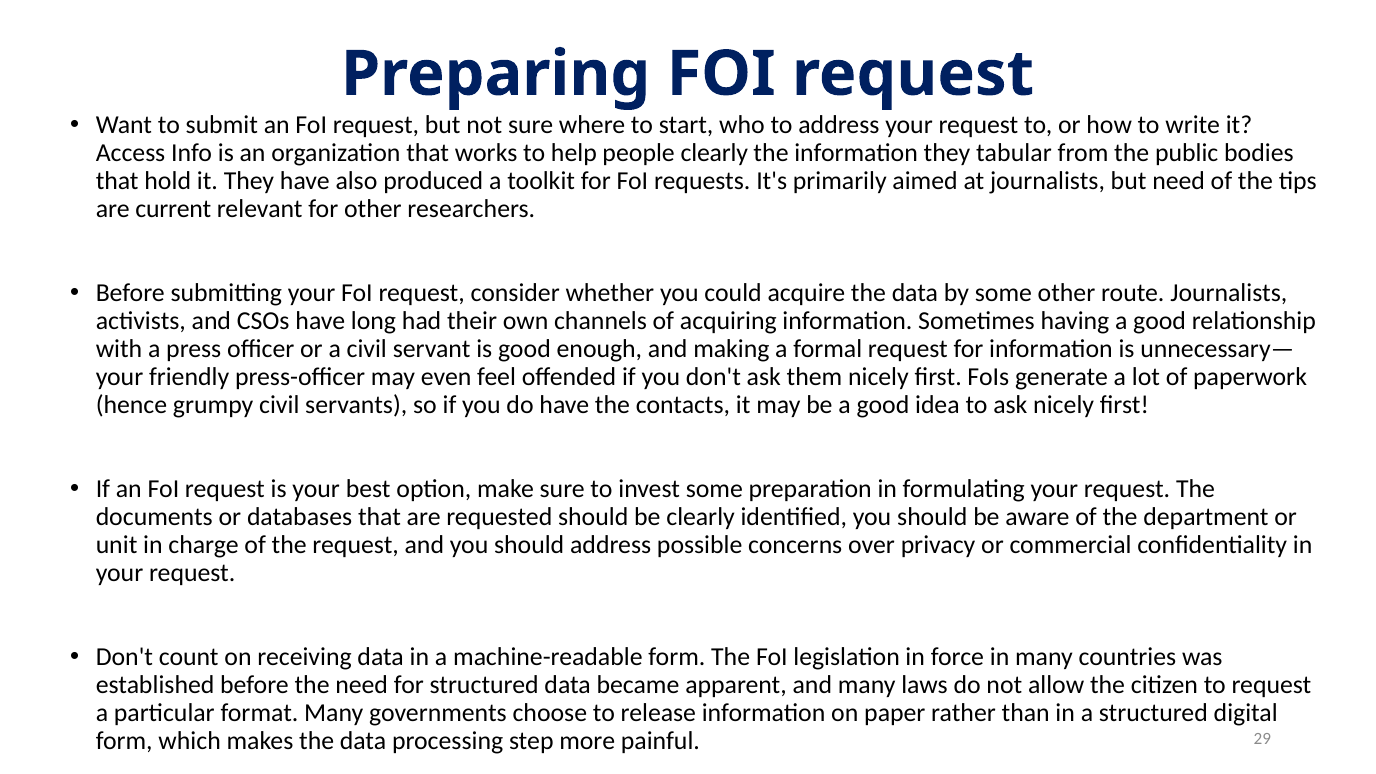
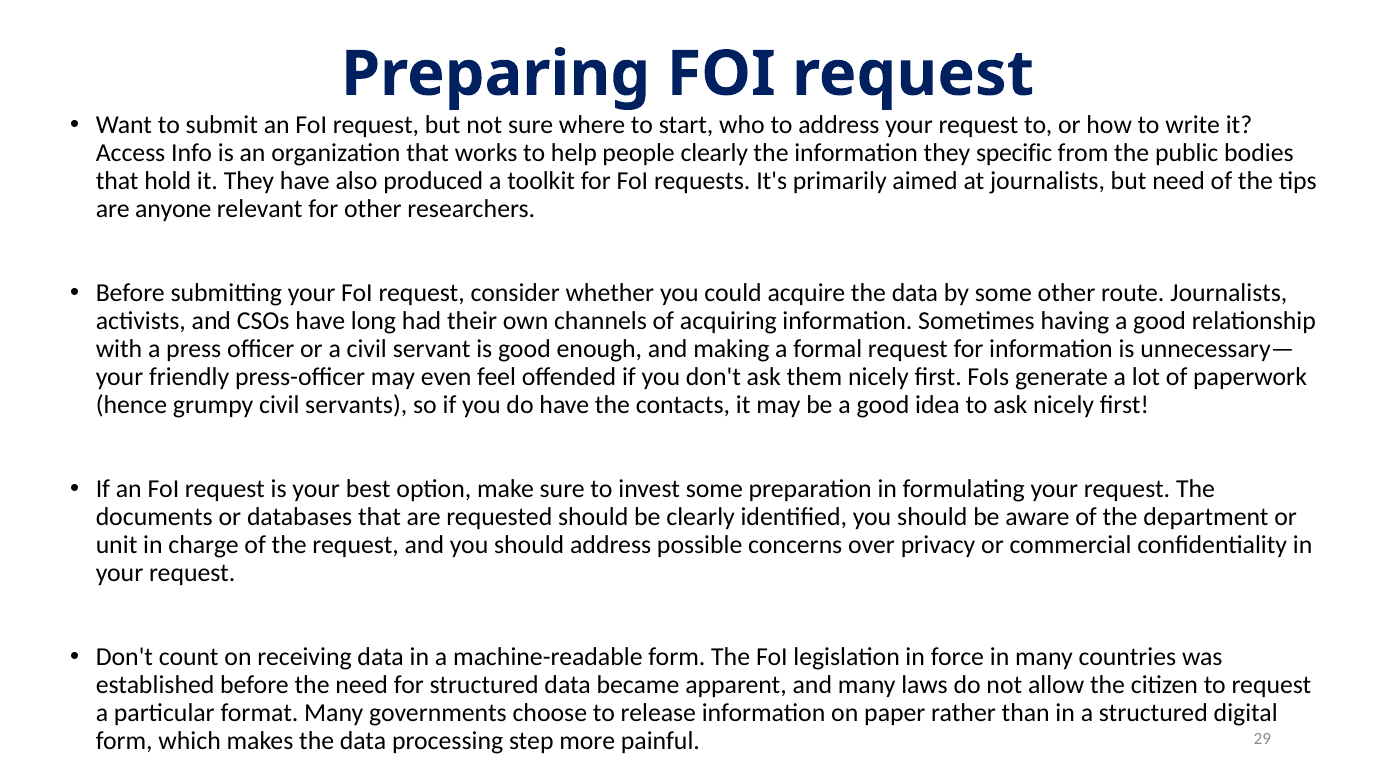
tabular: tabular -> specific
current: current -> anyone
